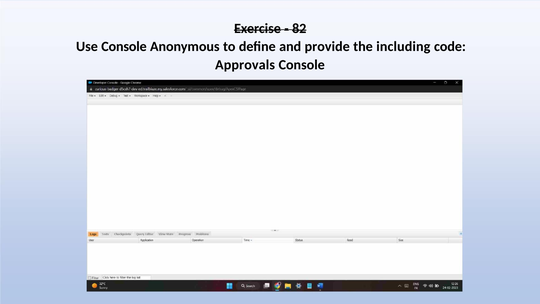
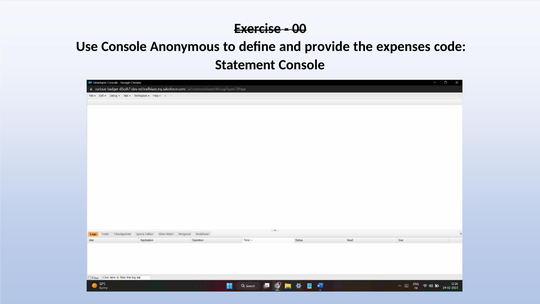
82: 82 -> 00
including: including -> expenses
Approvals: Approvals -> Statement
